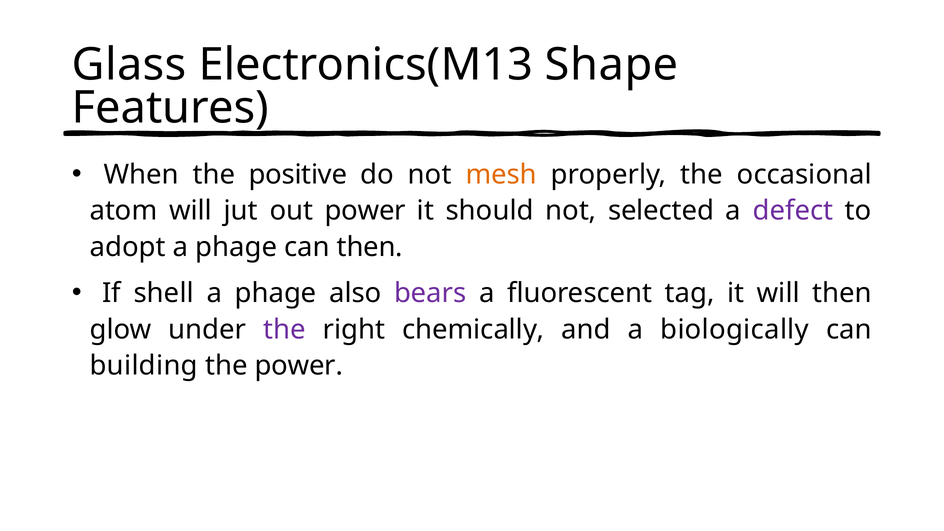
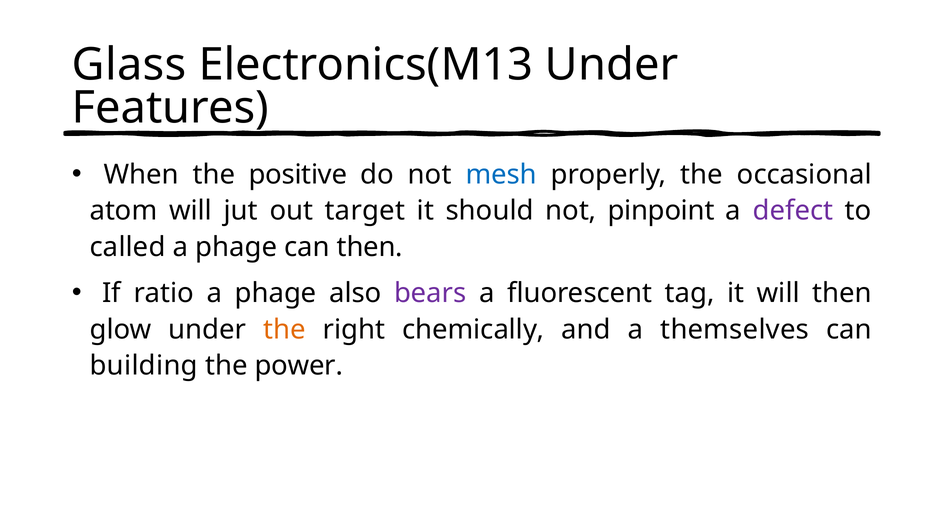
Electronics(M13 Shape: Shape -> Under
mesh colour: orange -> blue
out power: power -> target
selected: selected -> pinpoint
adopt: adopt -> called
shell: shell -> ratio
the at (285, 329) colour: purple -> orange
biologically: biologically -> themselves
